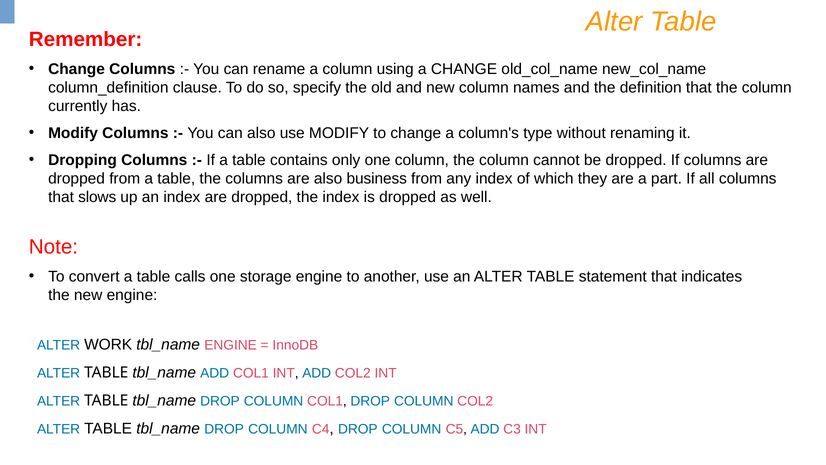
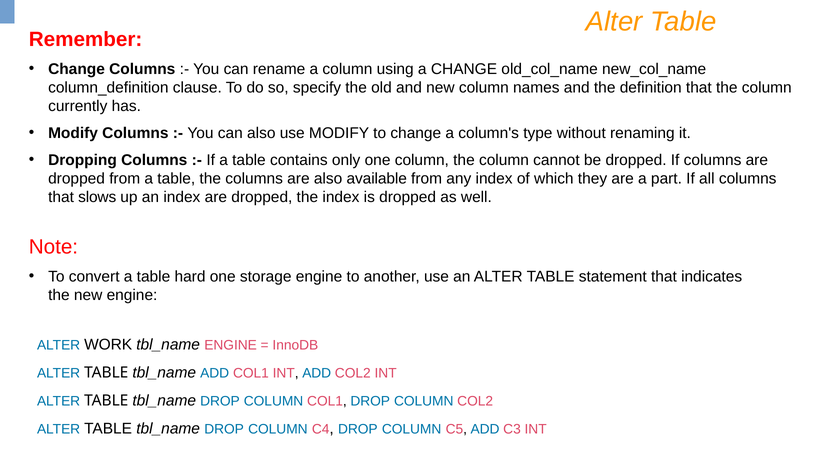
business: business -> available
calls: calls -> hard
